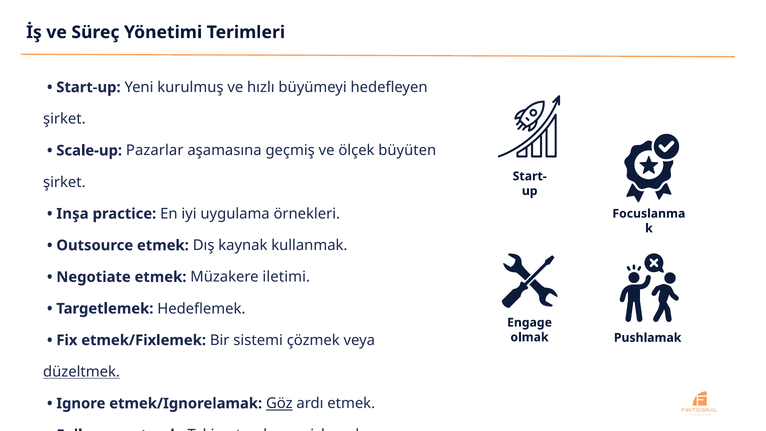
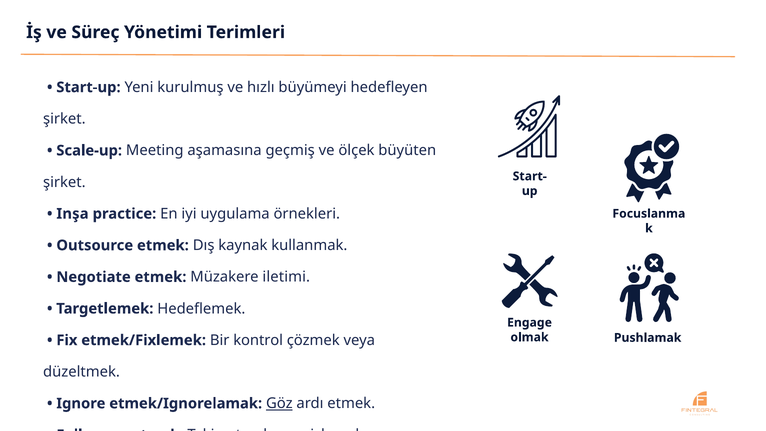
Pazarlar: Pazarlar -> Meeting
sistemi: sistemi -> kontrol
düzeltmek underline: present -> none
